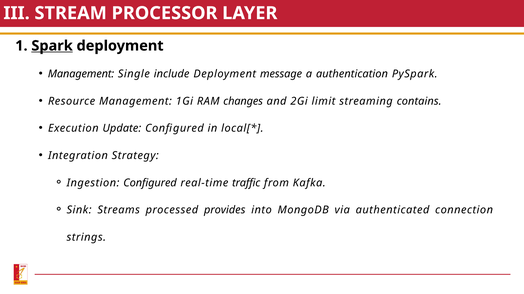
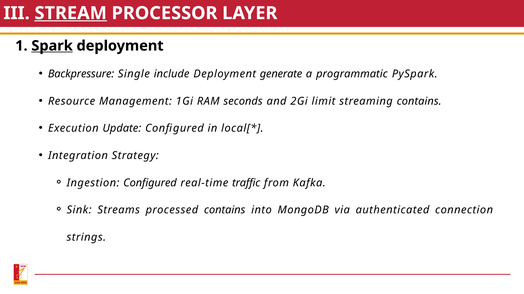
STREAM underline: none -> present
Management at (81, 74): Management -> Backpressure
message: message -> generate
authentication: authentication -> programmatic
changes: changes -> seconds
processed provides: provides -> contains
